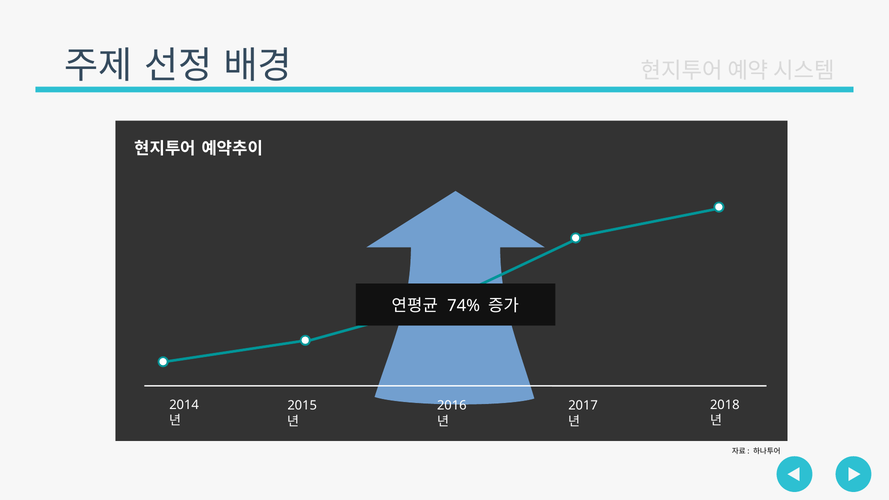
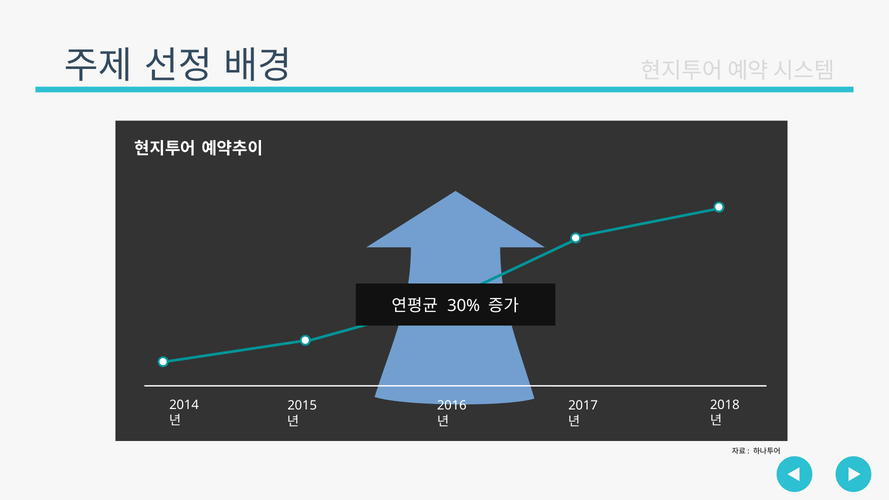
74%: 74% -> 30%
